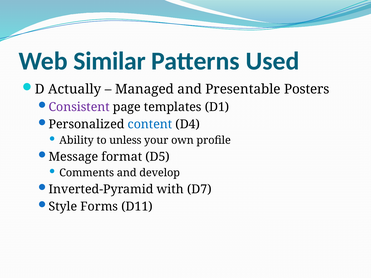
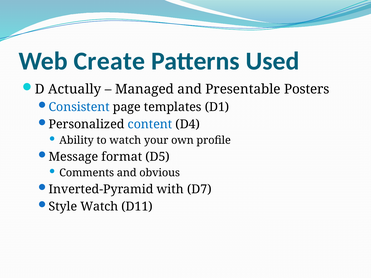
Similar: Similar -> Create
Consistent colour: purple -> blue
to unless: unless -> watch
develop: develop -> obvious
Style Forms: Forms -> Watch
